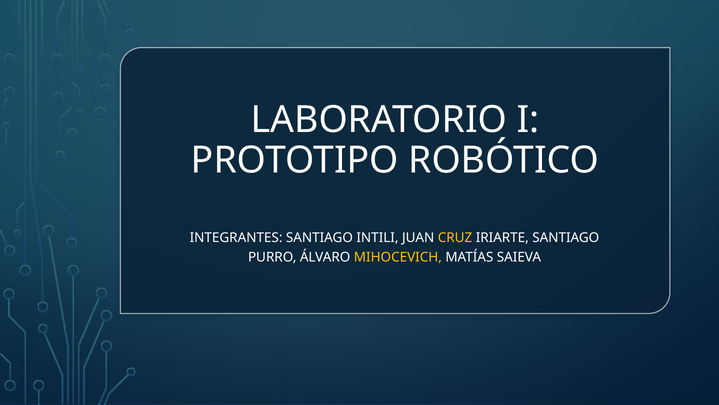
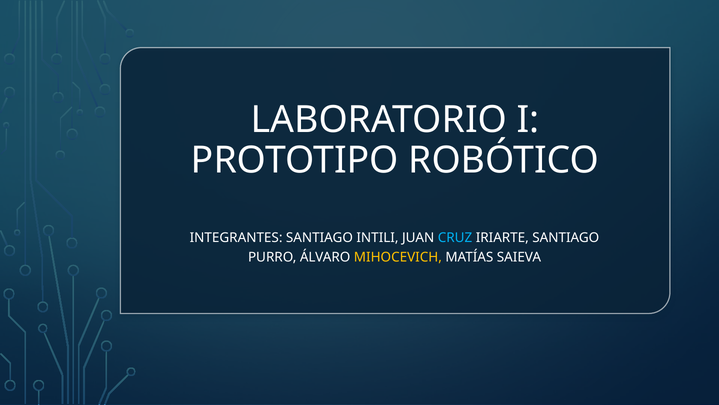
CRUZ colour: yellow -> light blue
